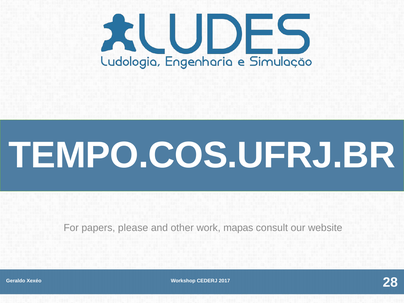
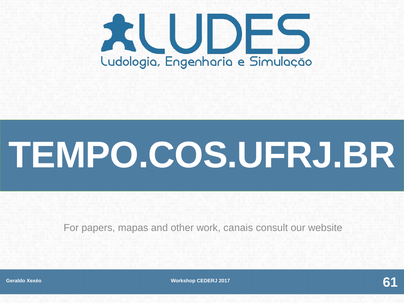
please: please -> mapas
mapas: mapas -> canais
28: 28 -> 61
